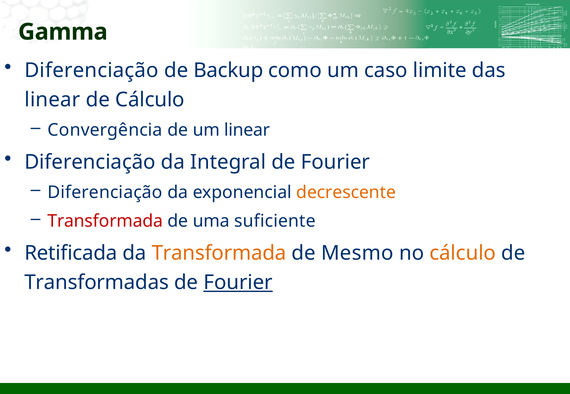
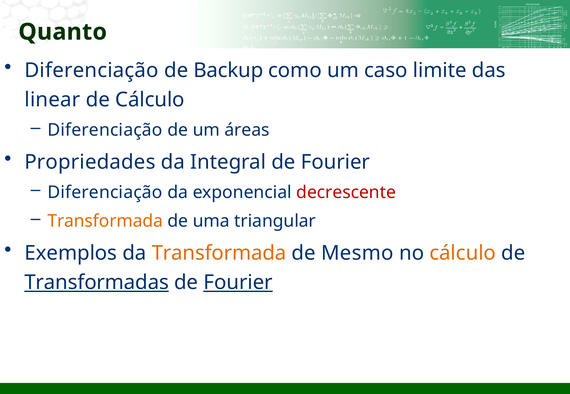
Gamma: Gamma -> Quanto
Convergência at (105, 130): Convergência -> Diferenciação
um linear: linear -> áreas
Diferenciação at (90, 162): Diferenciação -> Propriedades
decrescente colour: orange -> red
Transformada at (105, 221) colour: red -> orange
suficiente: suficiente -> triangular
Retificada: Retificada -> Exemplos
Transformadas underline: none -> present
